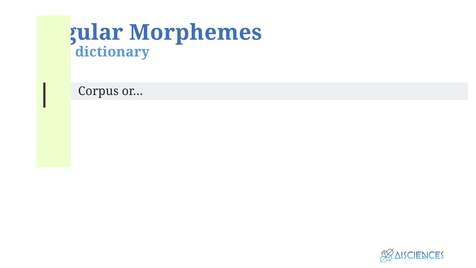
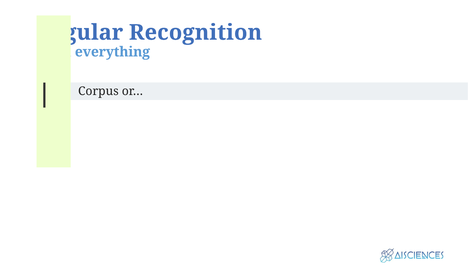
Morphemes: Morphemes -> Recognition
dictionary: dictionary -> everything
